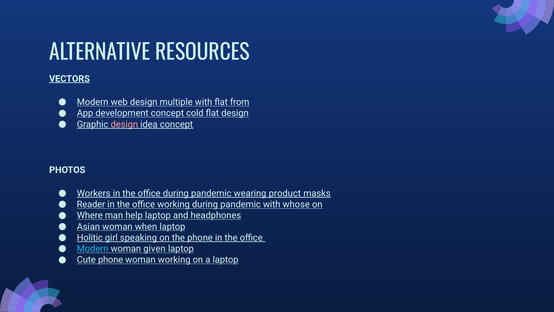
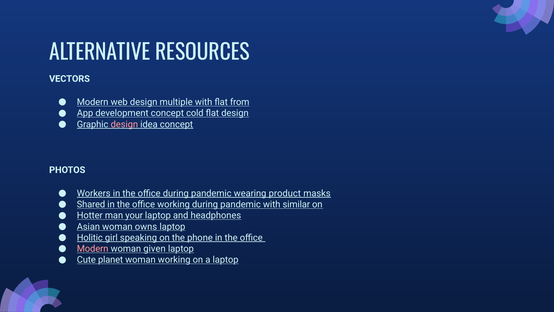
VECTORS underline: present -> none
Reader: Reader -> Shared
whose: whose -> similar
Where: Where -> Hotter
help: help -> your
when: when -> owns
Modern at (93, 249) colour: light blue -> pink
Cute phone: phone -> planet
